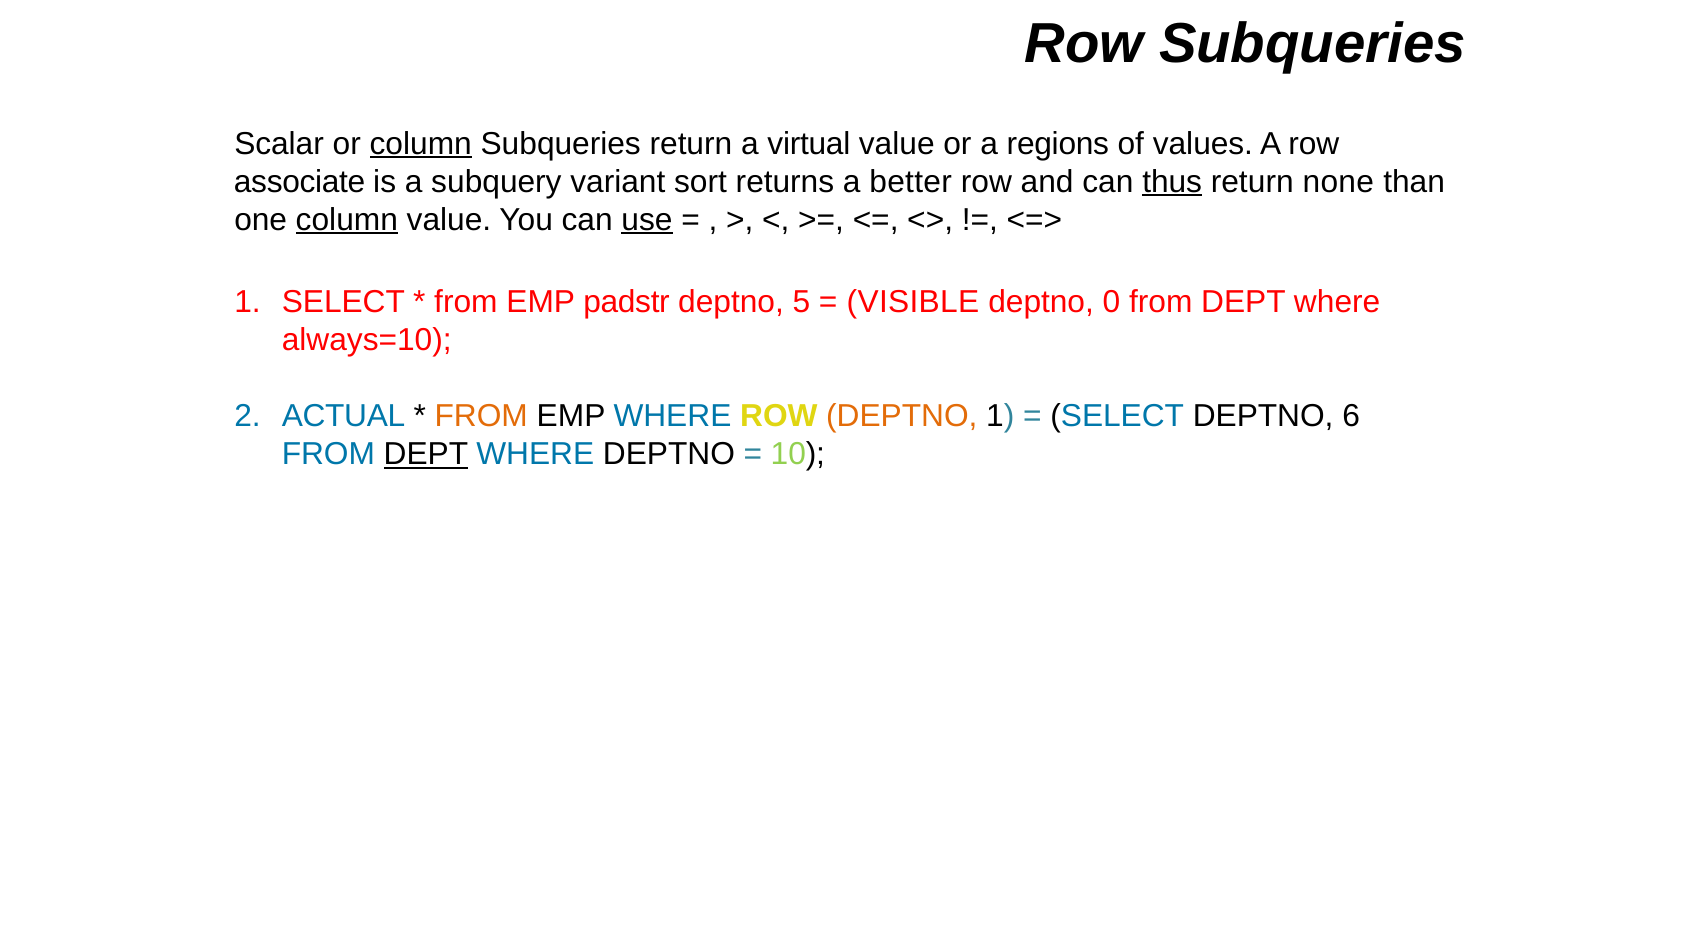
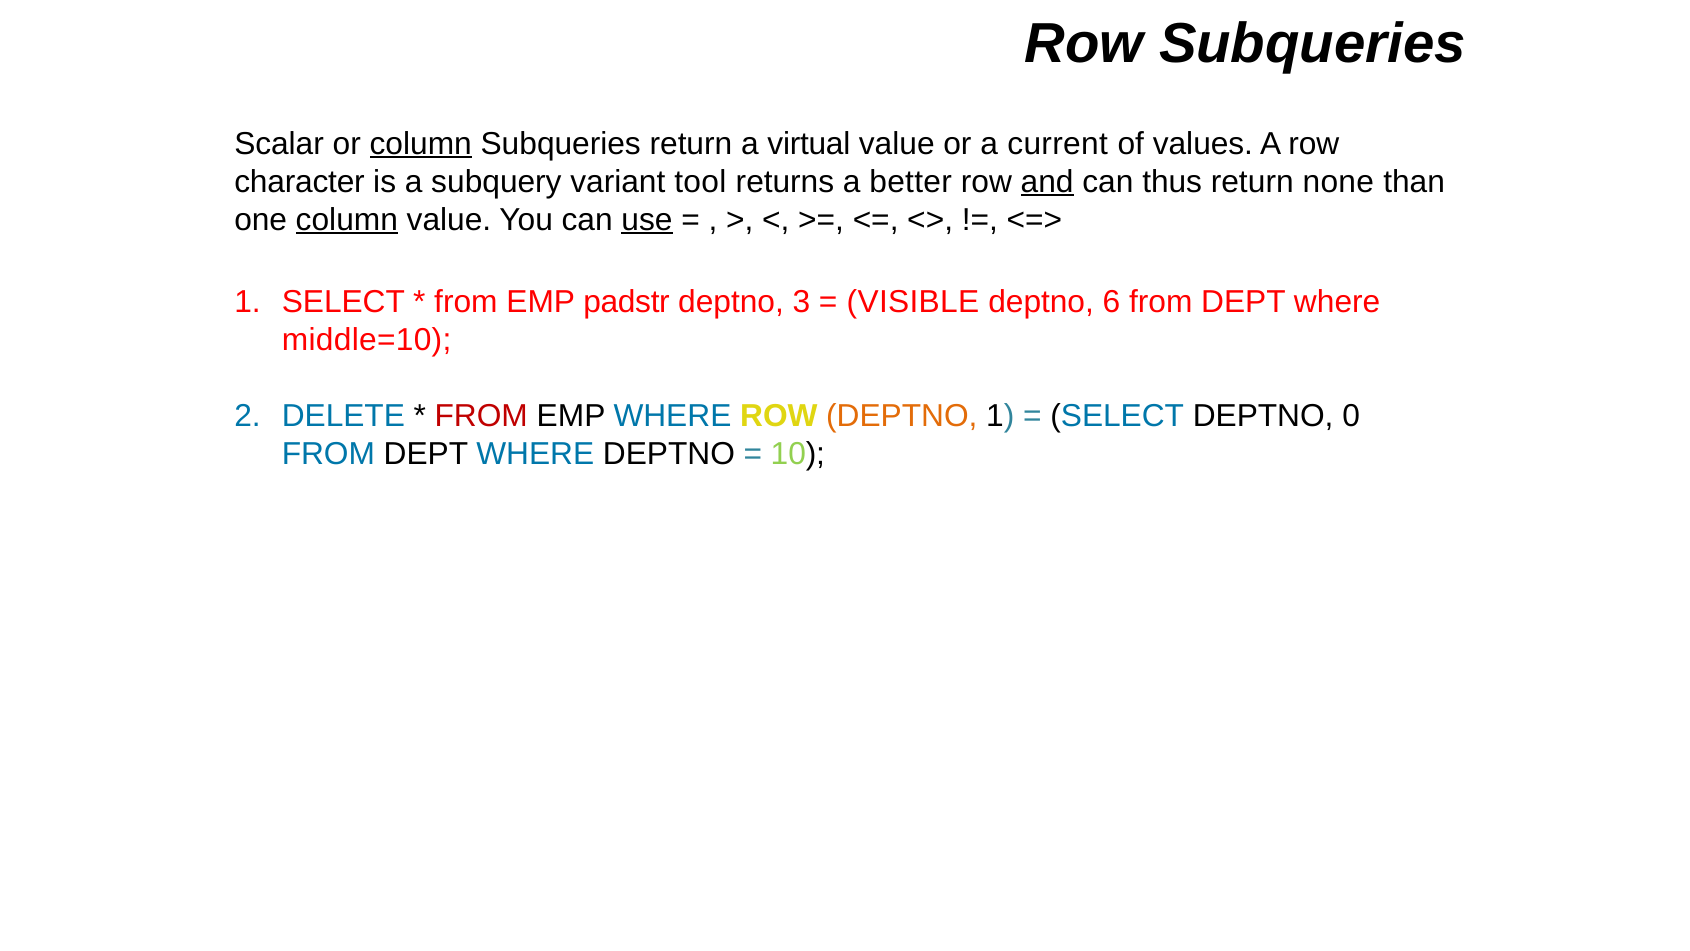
regions: regions -> current
associate: associate -> character
sort: sort -> tool
and underline: none -> present
thus underline: present -> none
5: 5 -> 3
0: 0 -> 6
always=10: always=10 -> middle=10
ACTUAL: ACTUAL -> DELETE
FROM at (481, 416) colour: orange -> red
6: 6 -> 0
DEPT at (426, 454) underline: present -> none
